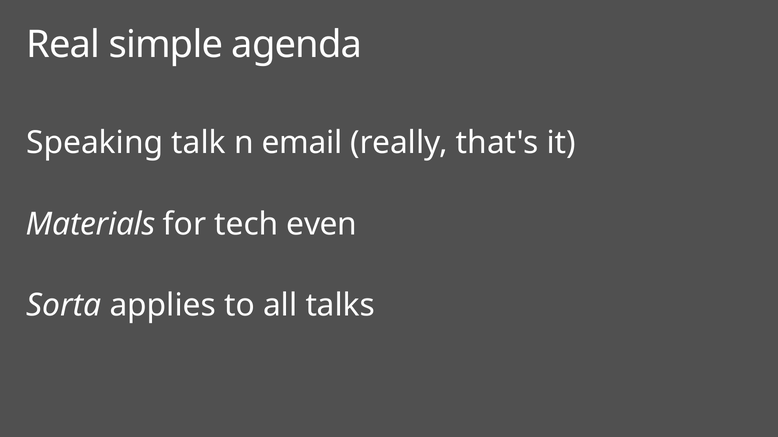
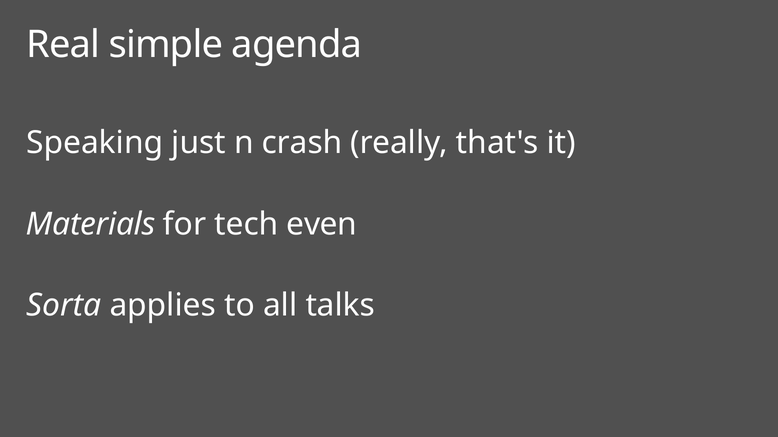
talk: talk -> just
email: email -> crash
